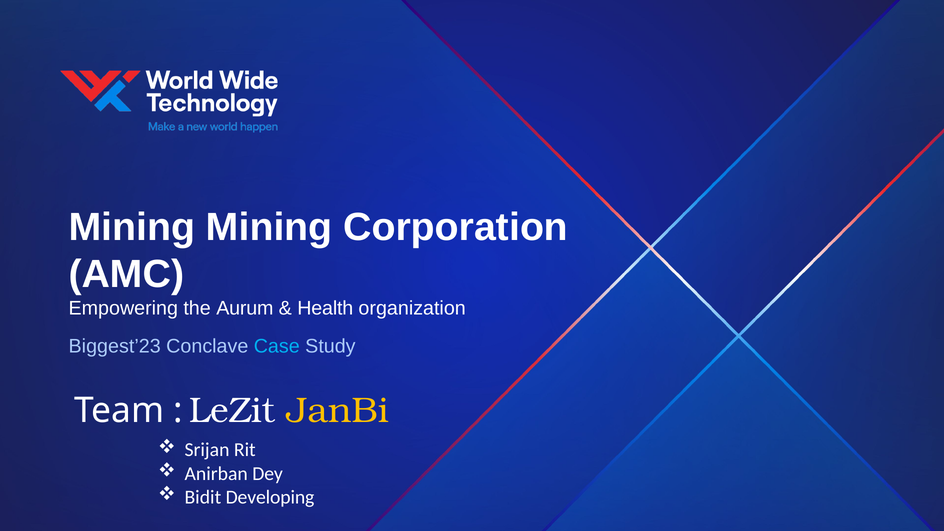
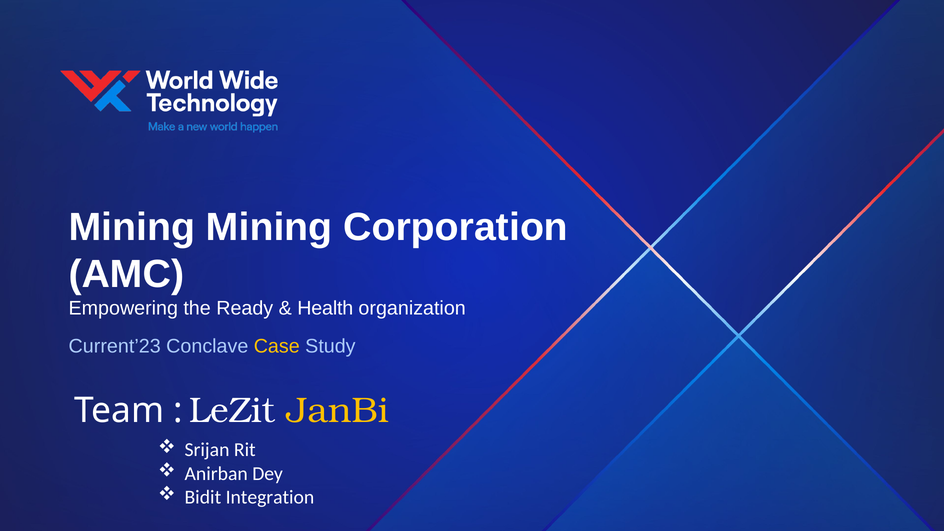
Aurum: Aurum -> Ready
Biggest’23: Biggest’23 -> Current’23
Case colour: light blue -> yellow
Developing: Developing -> Integration
